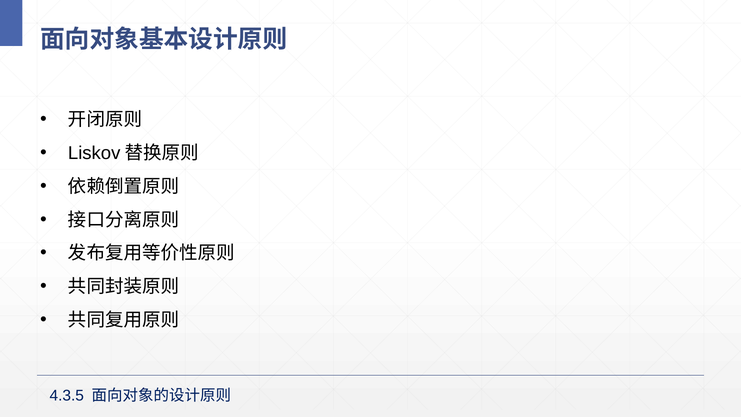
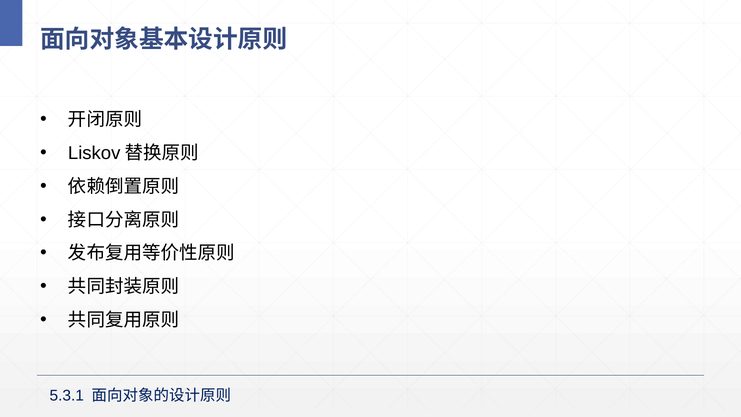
4.3.5: 4.3.5 -> 5.3.1
